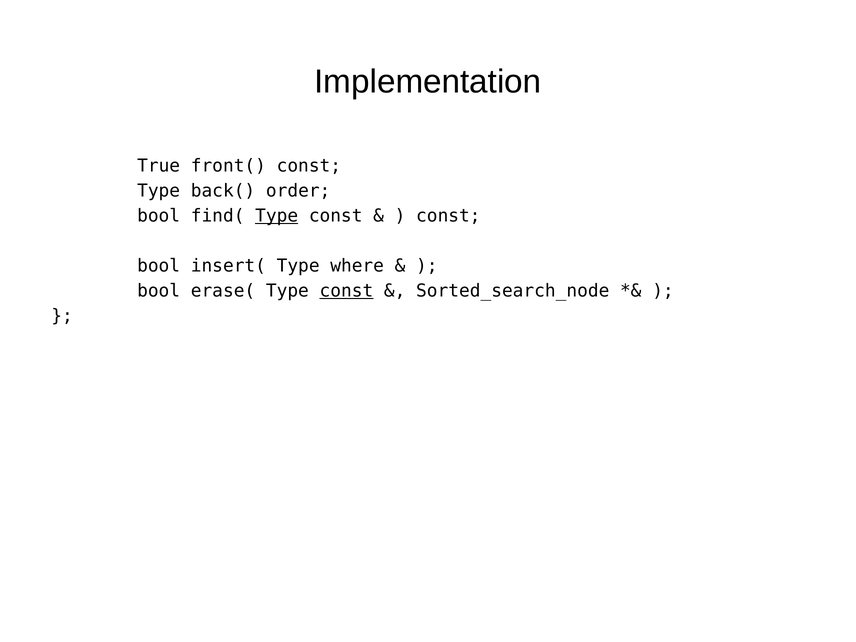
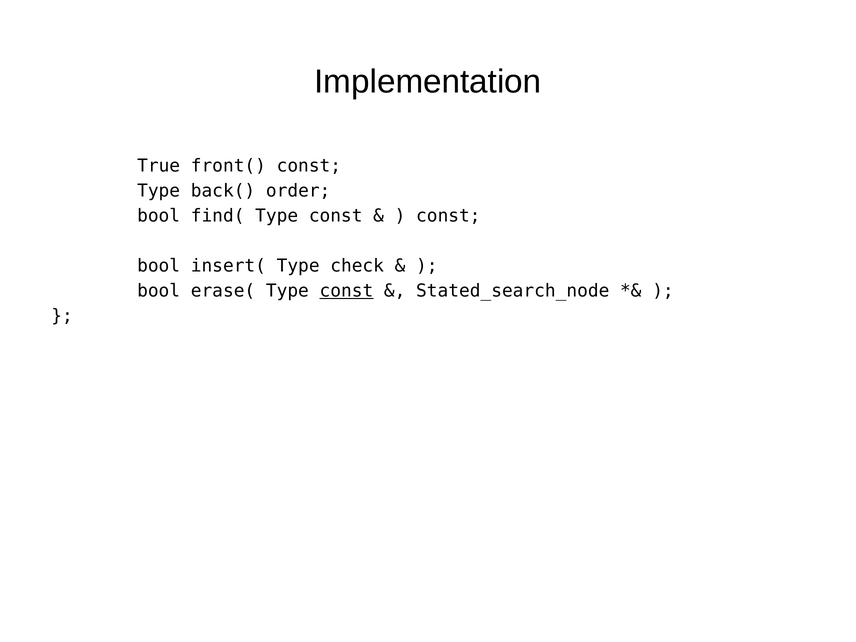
Type at (277, 216) underline: present -> none
where: where -> check
Sorted_search_node: Sorted_search_node -> Stated_search_node
